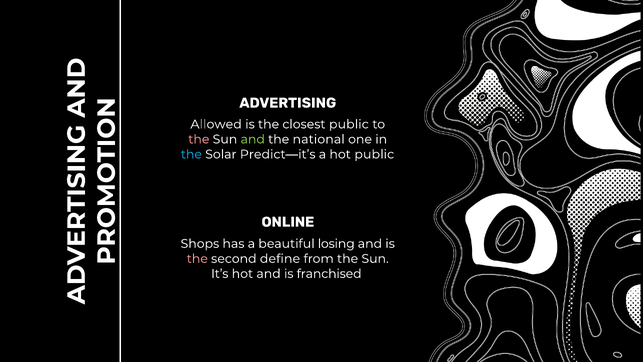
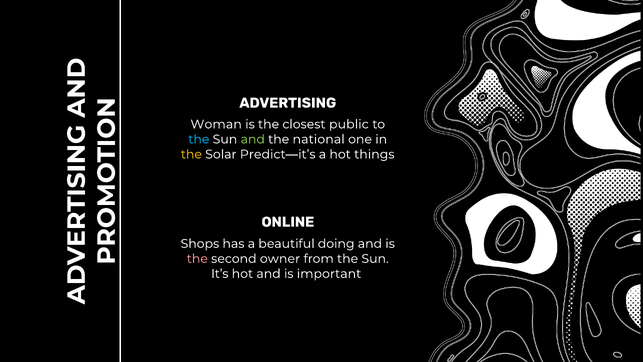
Allowed: Allowed -> Woman
the at (199, 139) colour: pink -> light blue
the at (191, 154) colour: light blue -> yellow
hot public: public -> things
losing: losing -> doing
define: define -> owner
franchised: franchised -> important
